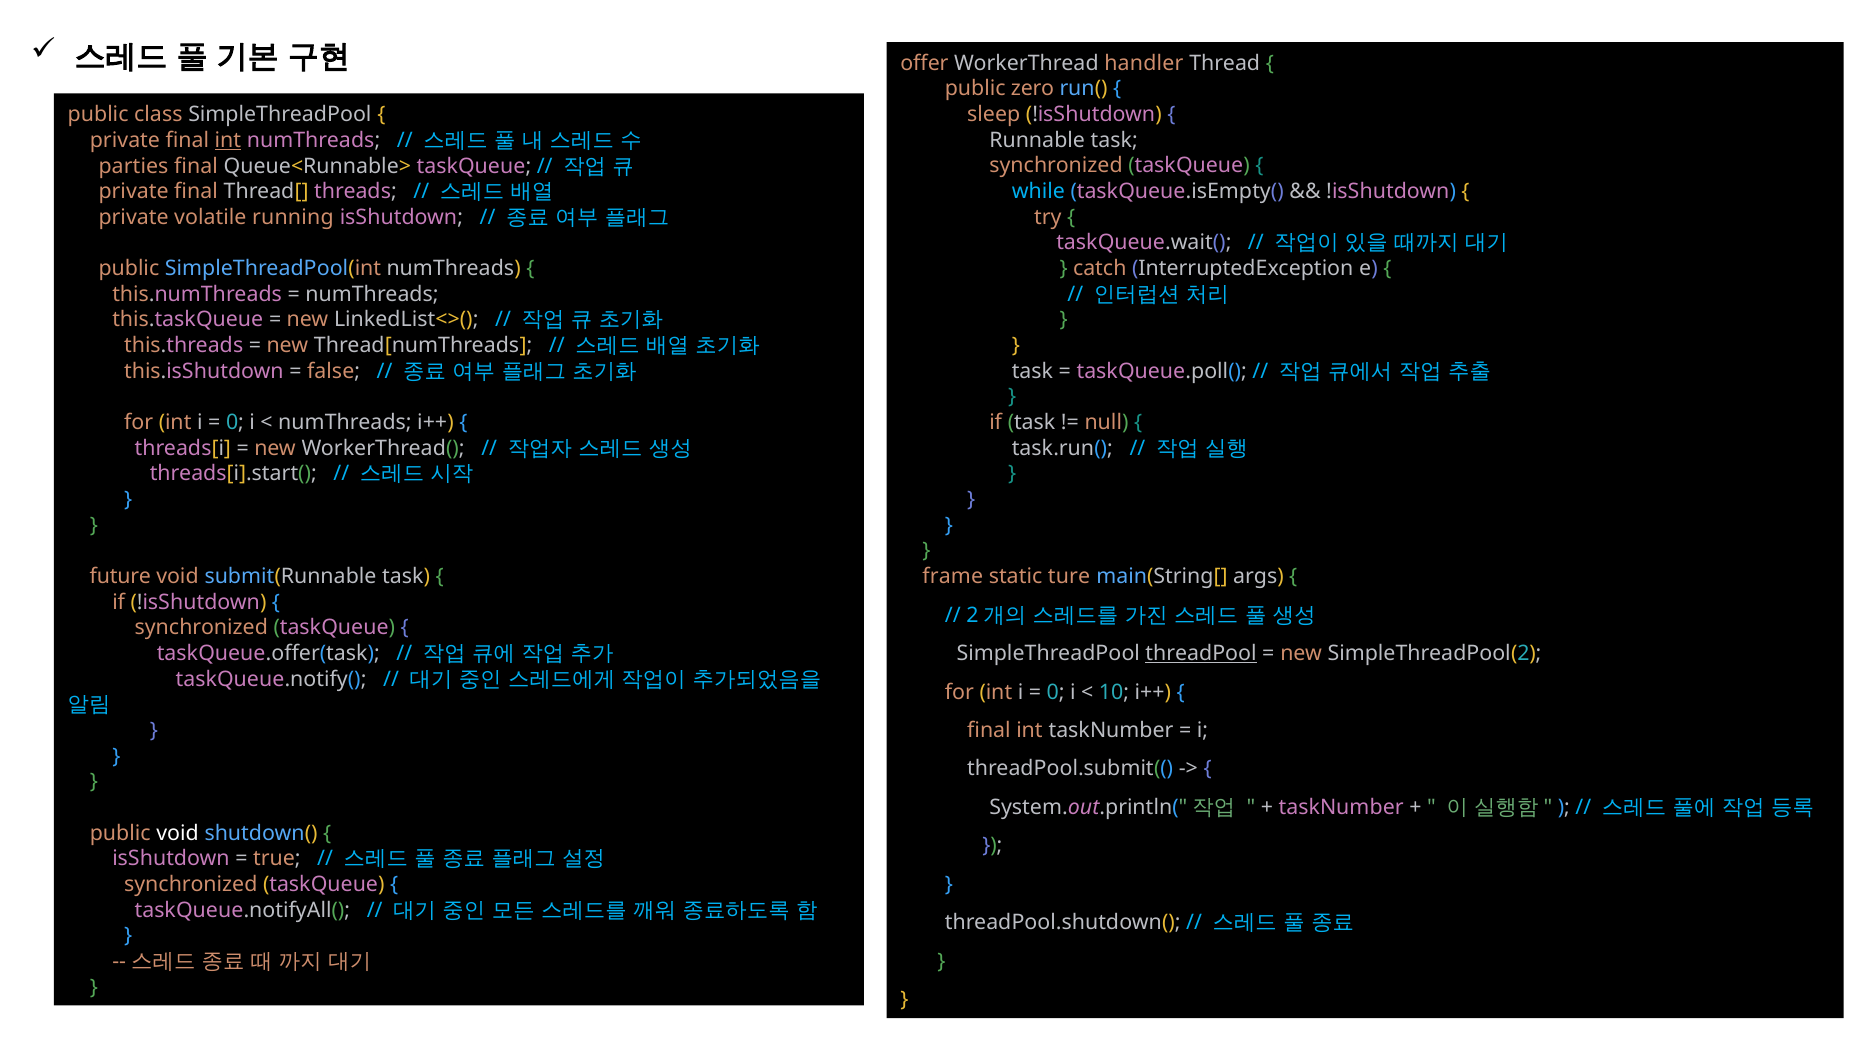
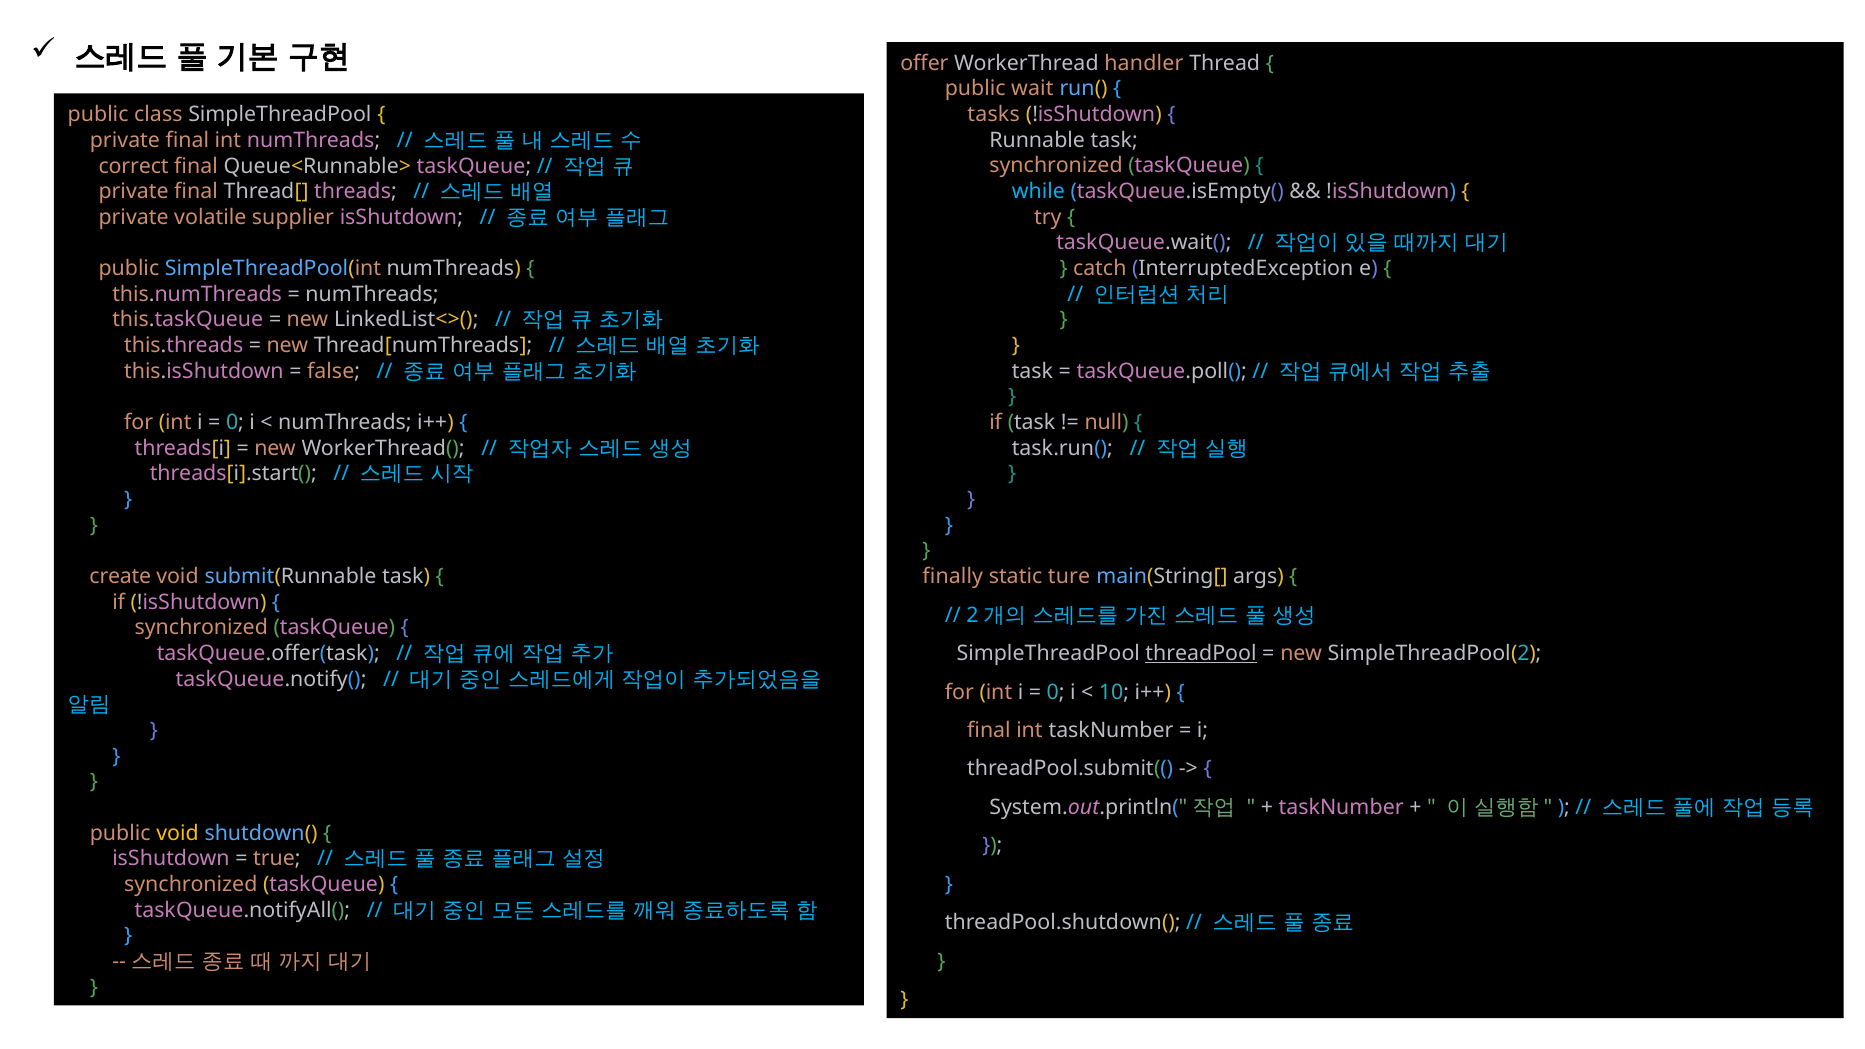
zero: zero -> wait
sleep: sleep -> tasks
int at (228, 140) underline: present -> none
parties: parties -> correct
running: running -> supplier
frame: frame -> finally
future: future -> create
void at (177, 833) colour: white -> yellow
